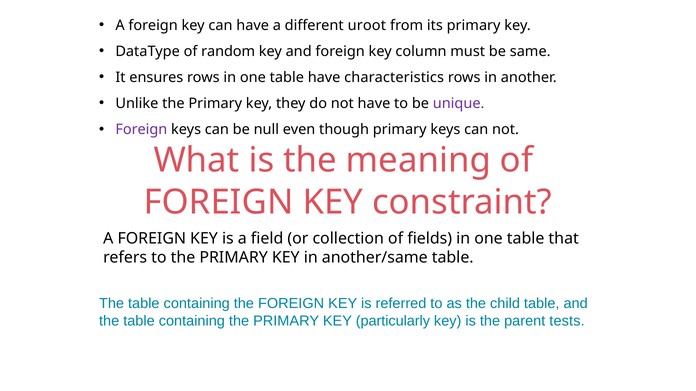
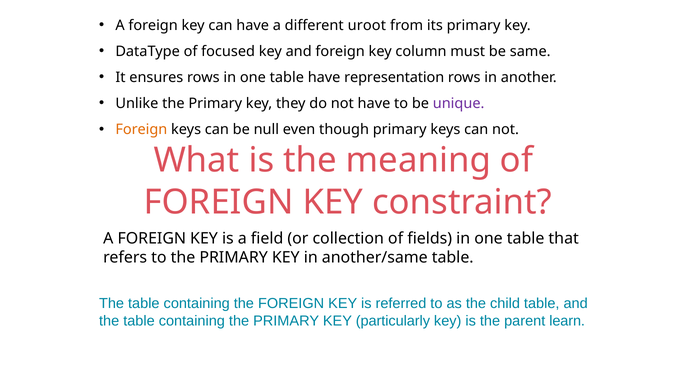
random: random -> focused
characteristics: characteristics -> representation
Foreign at (141, 130) colour: purple -> orange
tests: tests -> learn
